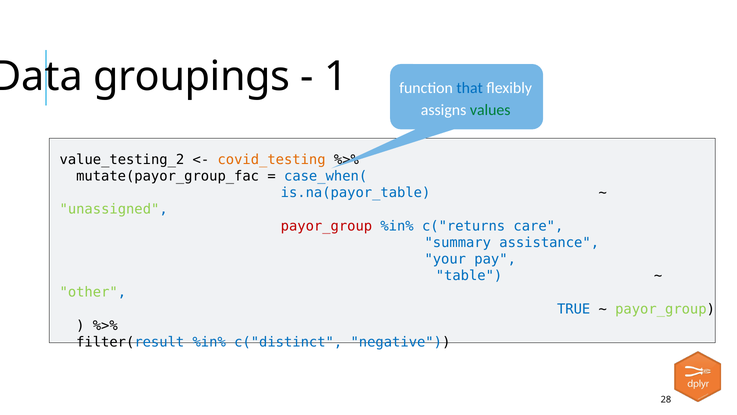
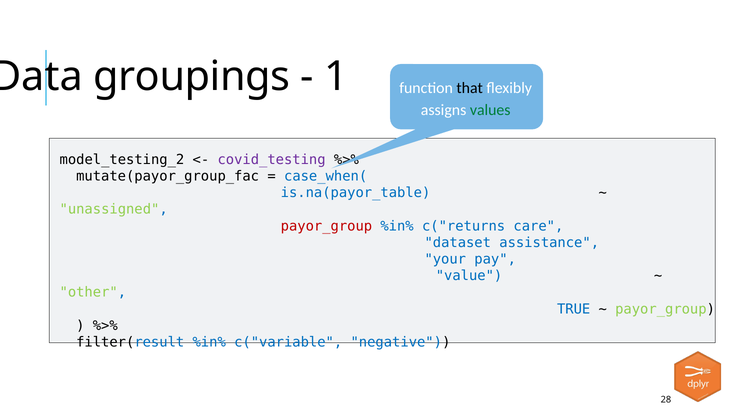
that colour: blue -> black
value_testing_2: value_testing_2 -> model_testing_2
covid_testing colour: orange -> purple
summary: summary -> dataset
table: table -> value
c("distinct: c("distinct -> c("variable
